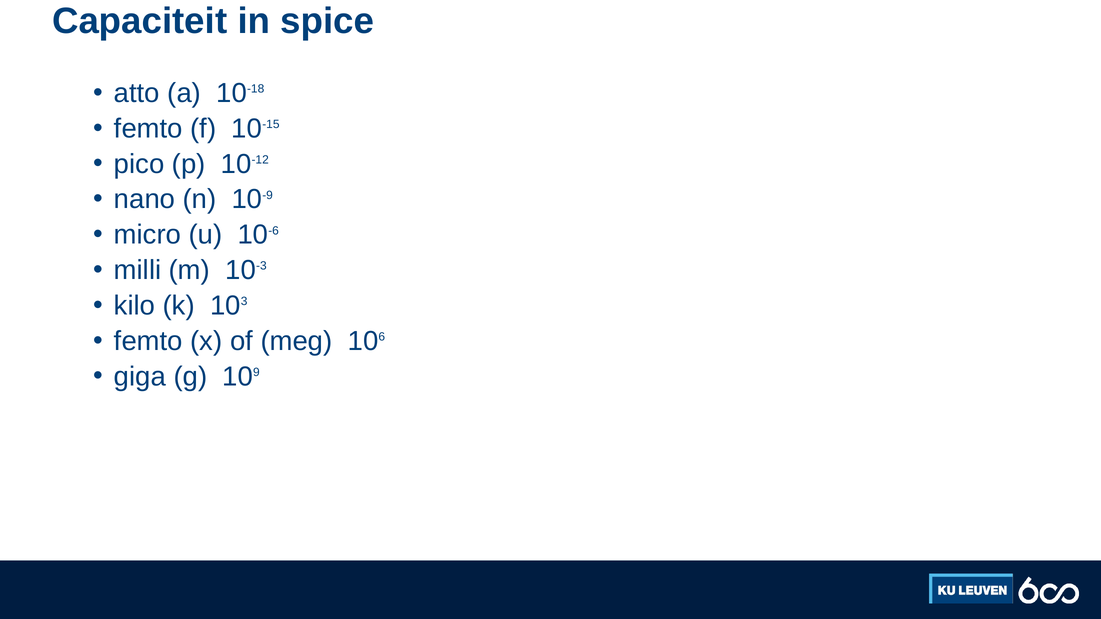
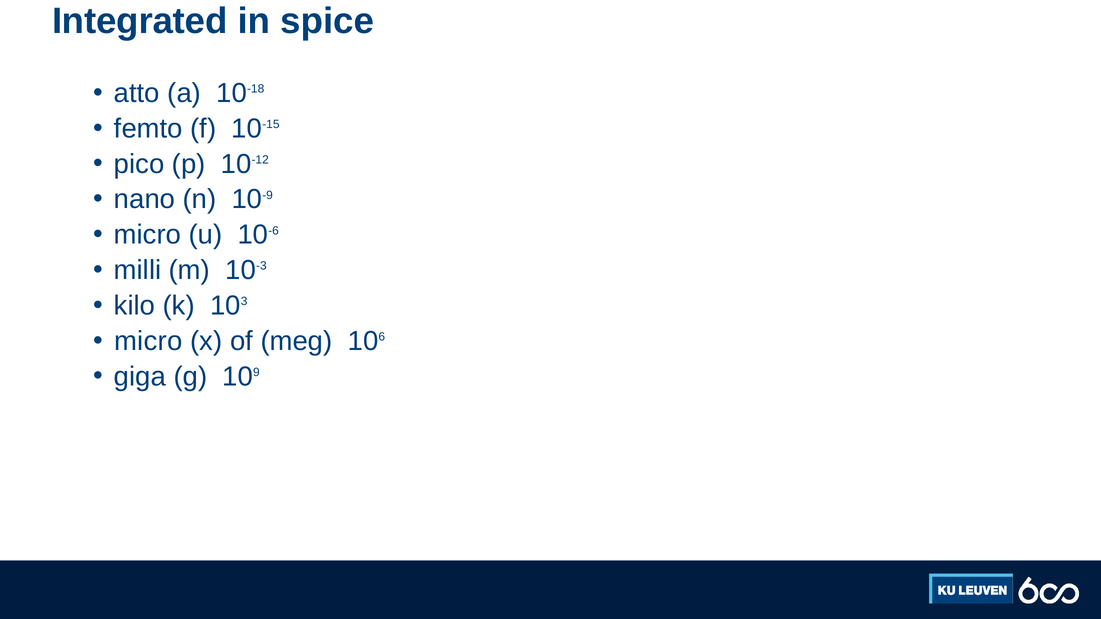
Capaciteit: Capaciteit -> Integrated
femto at (148, 341): femto -> micro
